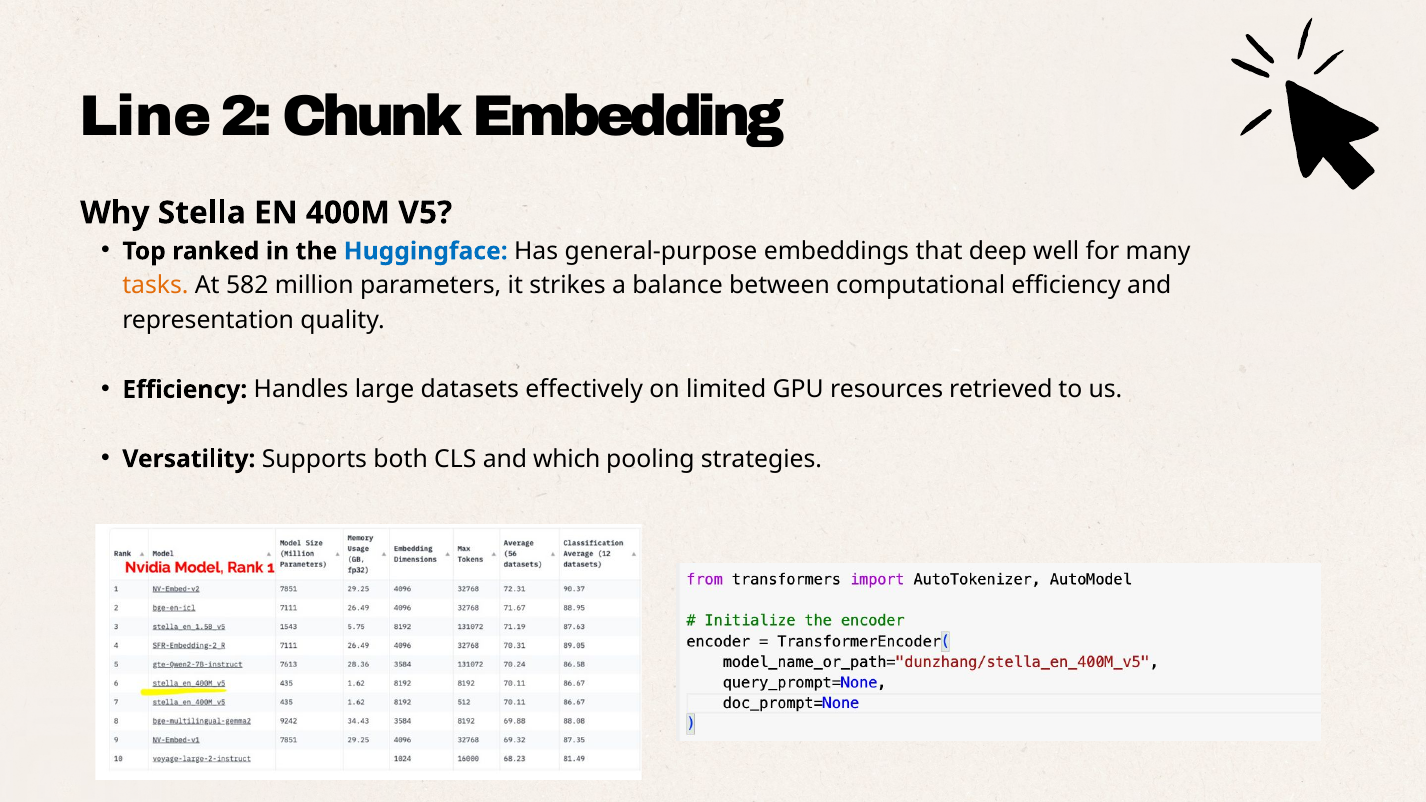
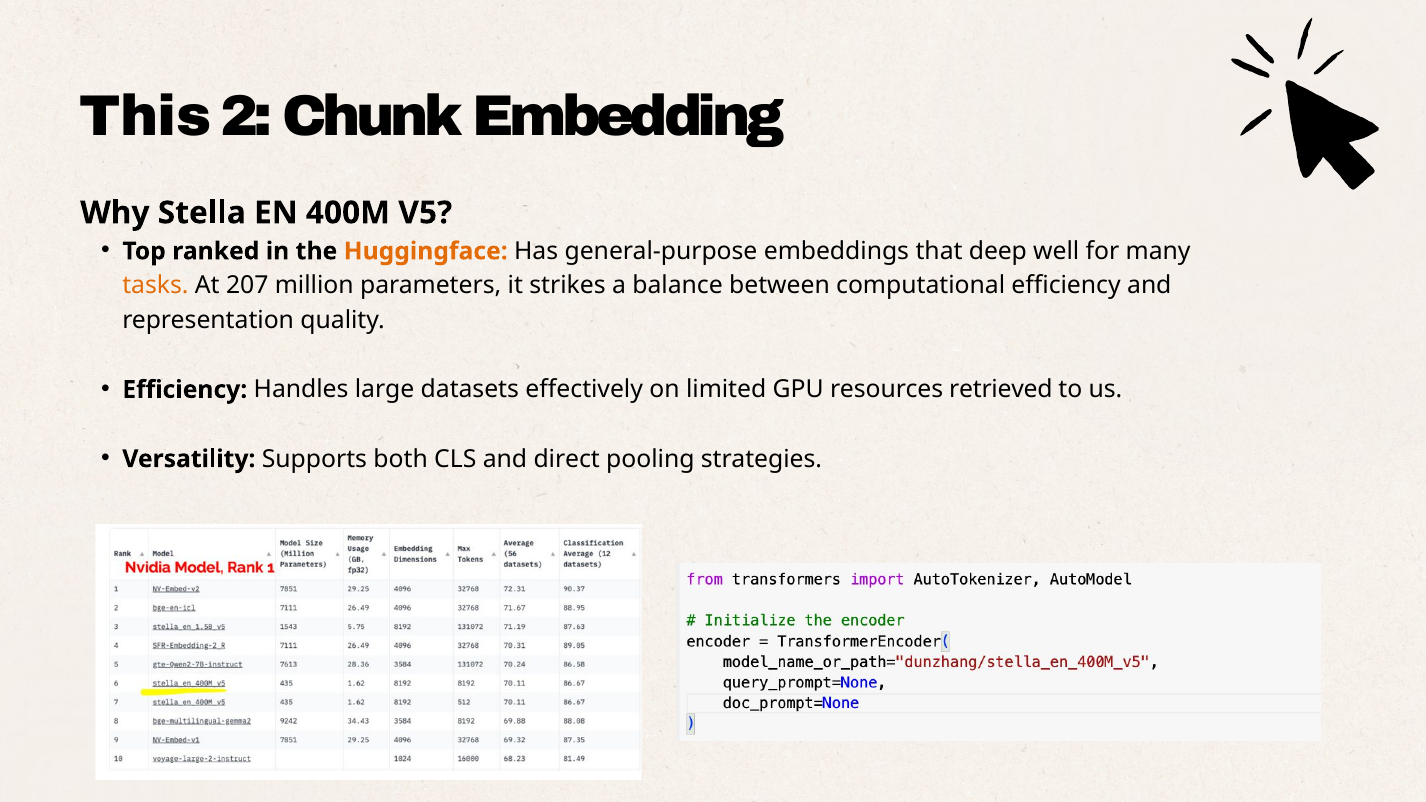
Line: Line -> This
Huggingface colour: blue -> orange
582: 582 -> 207
which: which -> direct
